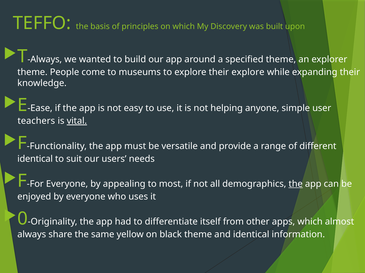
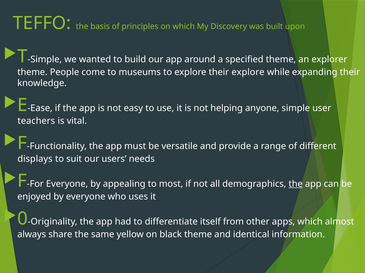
Always at (45, 60): Always -> Simple
vital underline: present -> none
identical at (35, 159): identical -> displays
